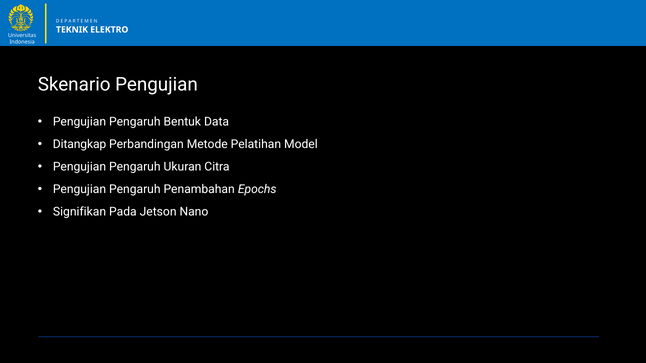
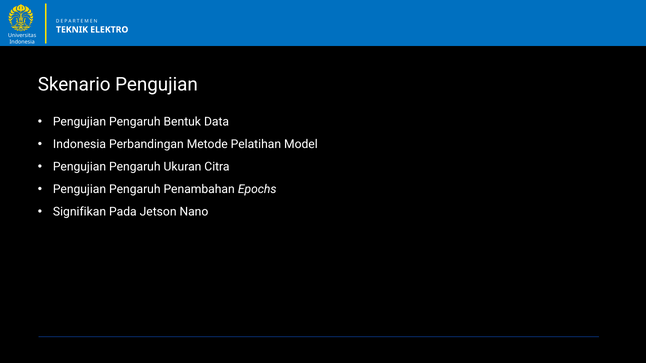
Ditangkap at (80, 144): Ditangkap -> Indonesia
